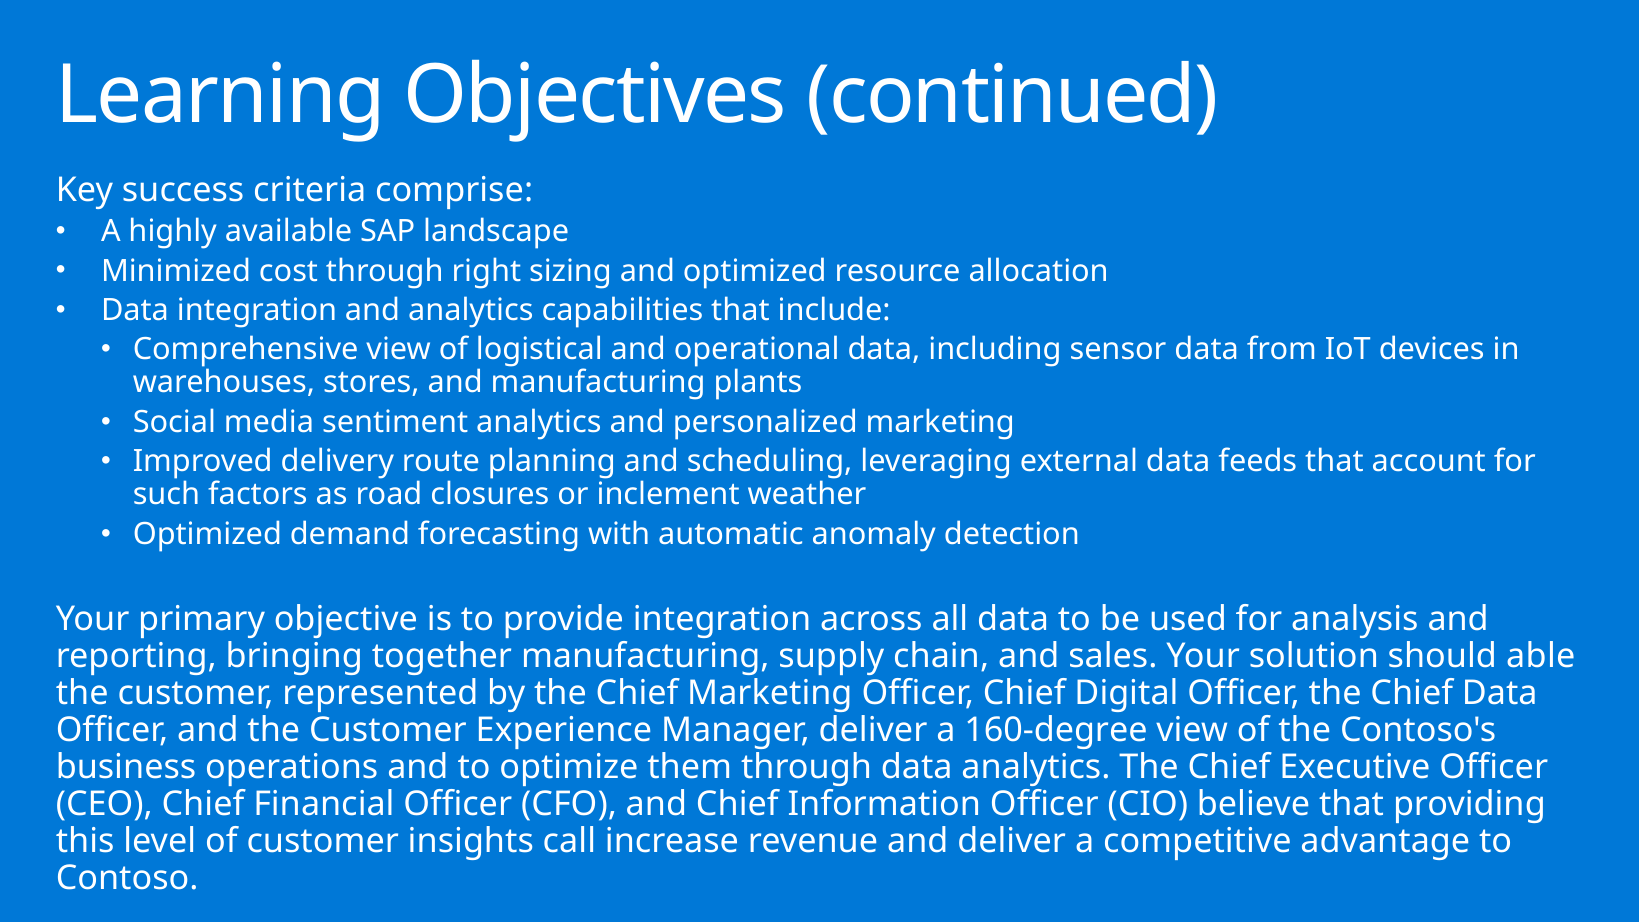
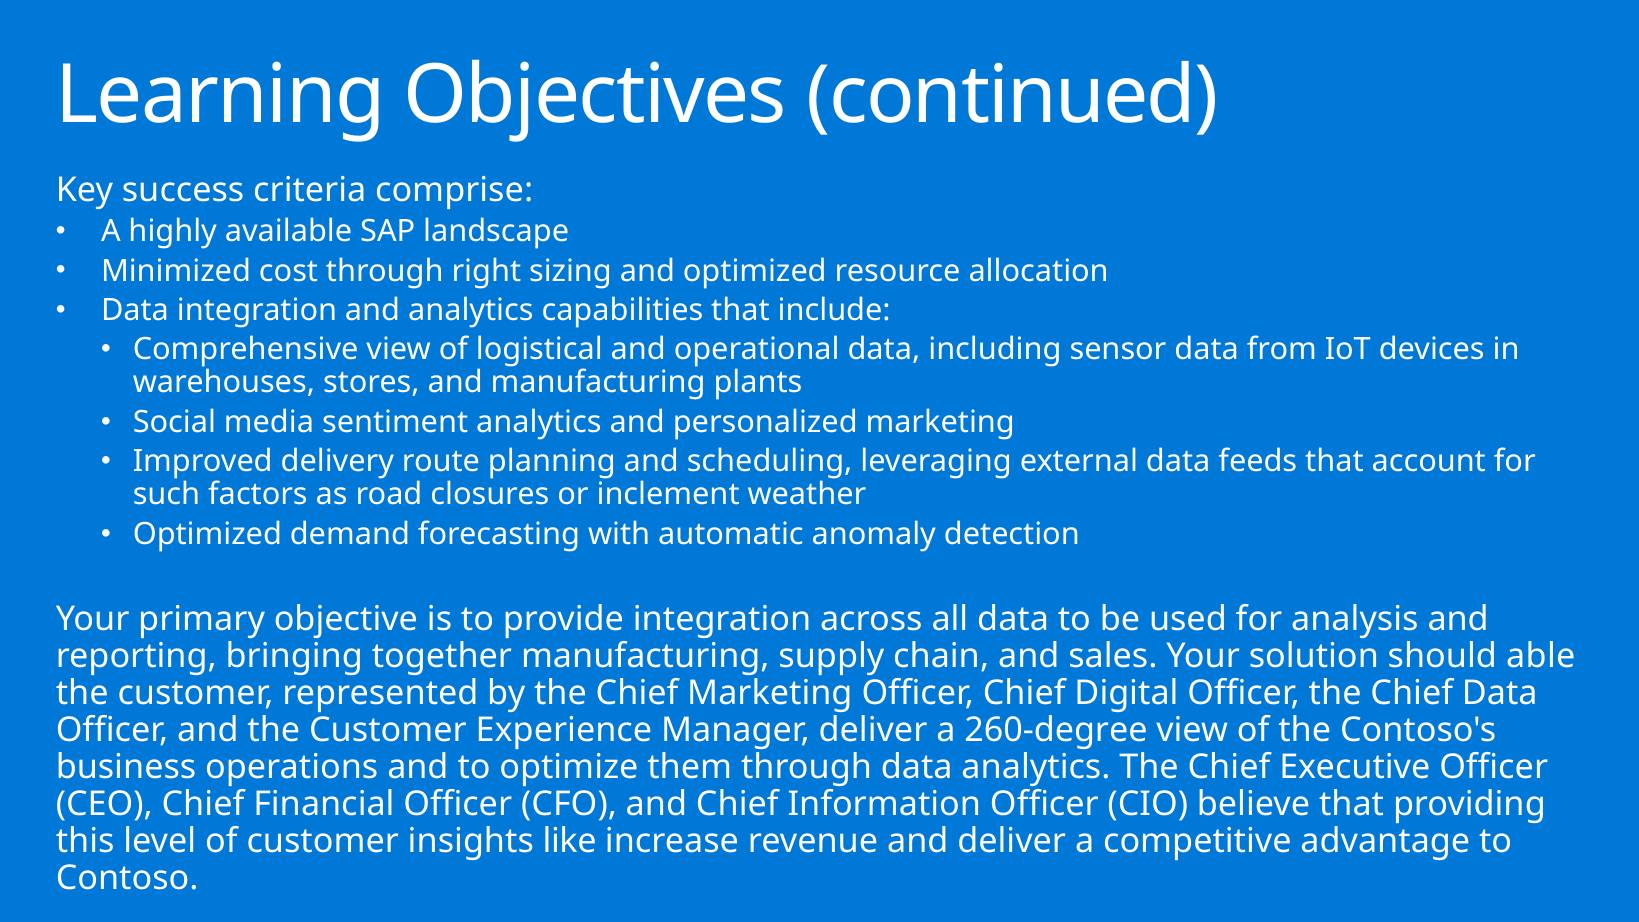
160-degree: 160-degree -> 260-degree
call: call -> like
